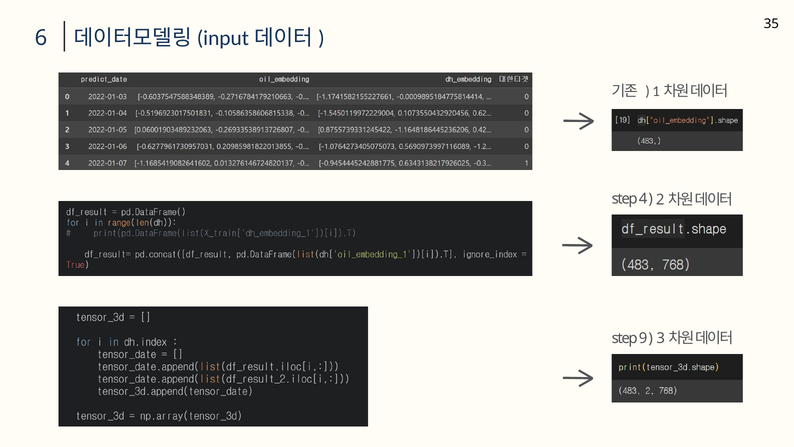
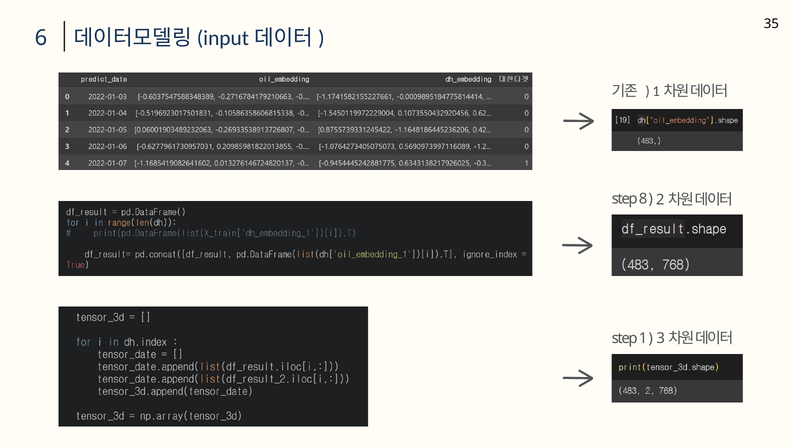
4: 4 -> 8
9: 9 -> 1
